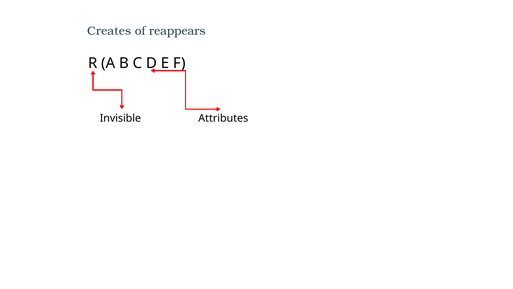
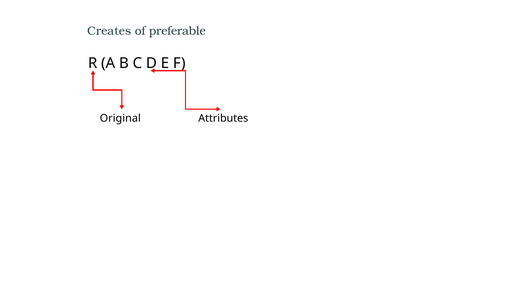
reappears: reappears -> preferable
Invisible: Invisible -> Original
